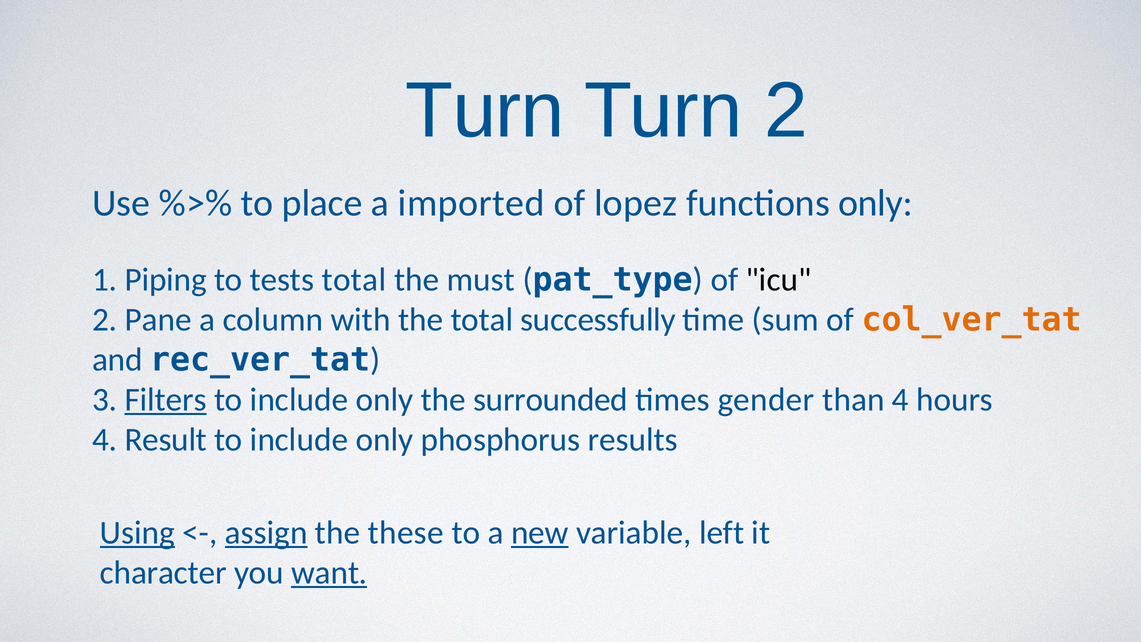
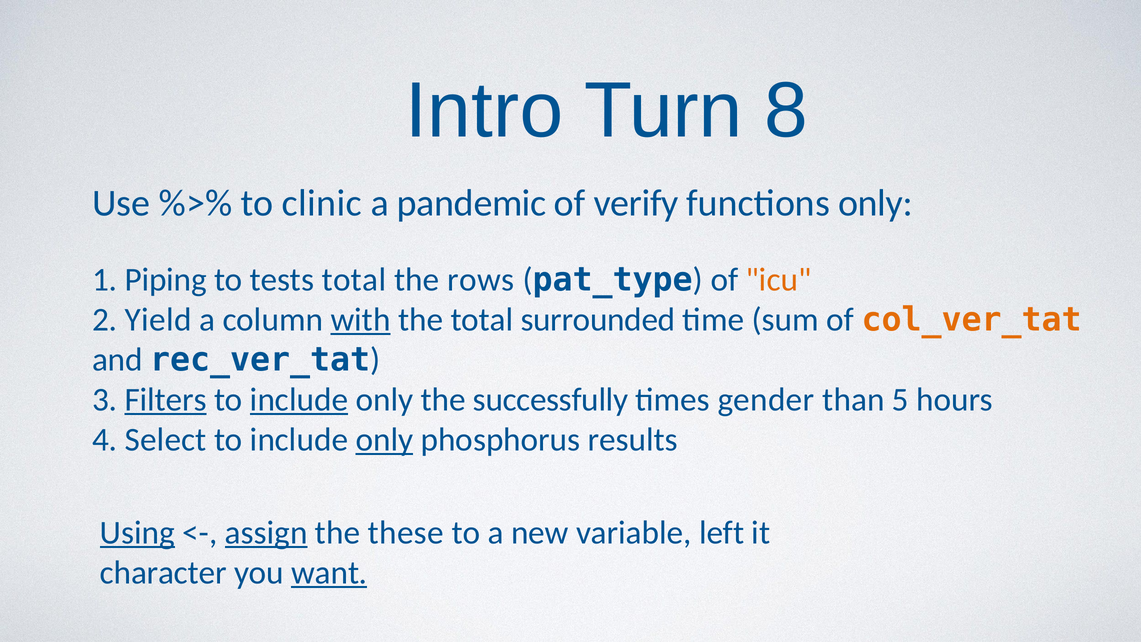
Turn at (485, 111): Turn -> Intro
Turn 2: 2 -> 8
place: place -> clinic
imported: imported -> pandemic
lopez: lopez -> verify
must: must -> rows
icu colour: black -> orange
Pane: Pane -> Yield
with underline: none -> present
successfully: successfully -> surrounded
include at (299, 400) underline: none -> present
surrounded: surrounded -> successfully
than 4: 4 -> 5
Result: Result -> Select
only at (384, 440) underline: none -> present
new underline: present -> none
